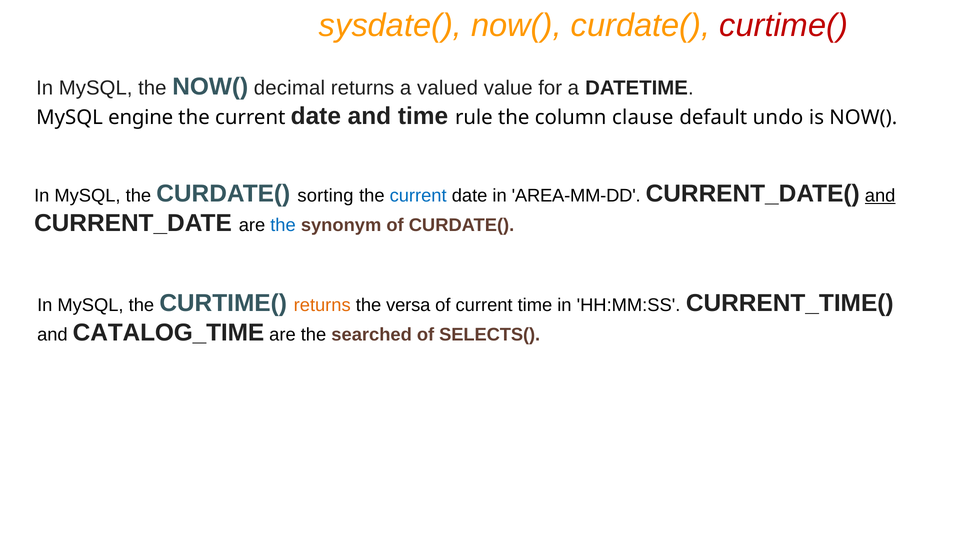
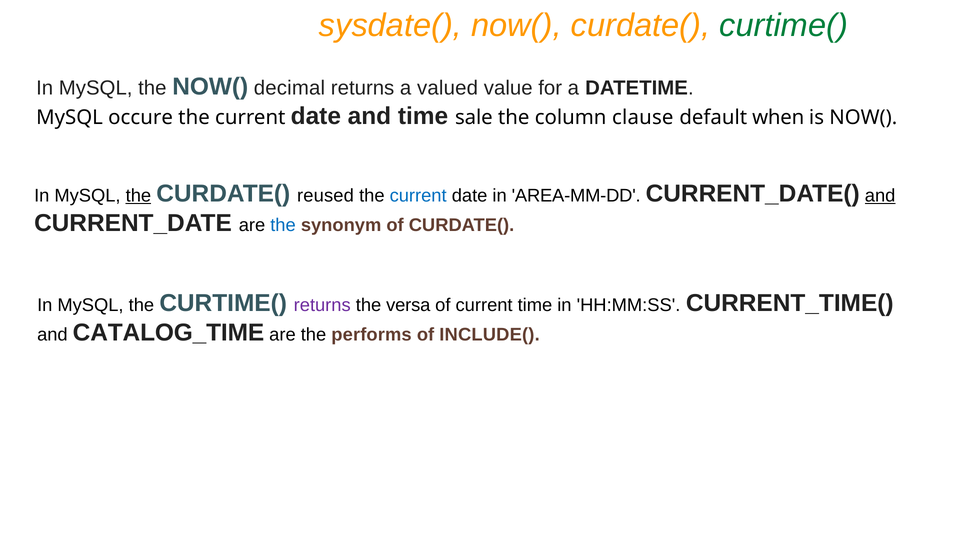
curtime( at (784, 25) colour: red -> green
engine: engine -> occure
rule: rule -> sale
undo: undo -> when
the at (138, 196) underline: none -> present
sorting: sorting -> reused
returns at (322, 305) colour: orange -> purple
searched: searched -> performs
SELECTS(: SELECTS( -> INCLUDE(
